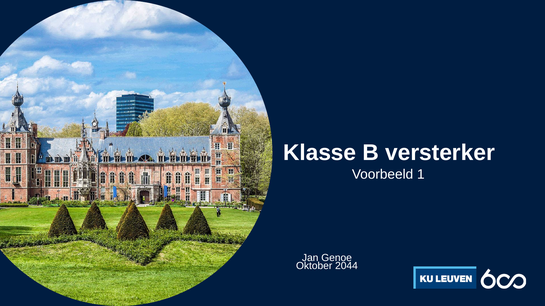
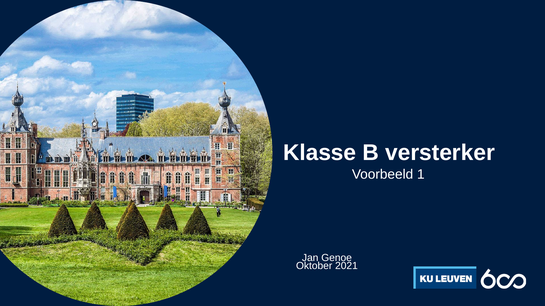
2044: 2044 -> 2021
